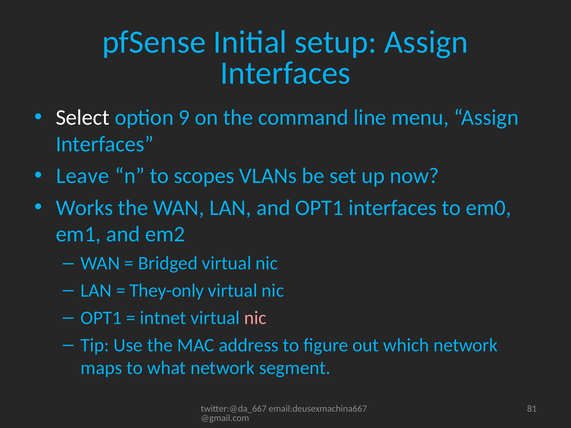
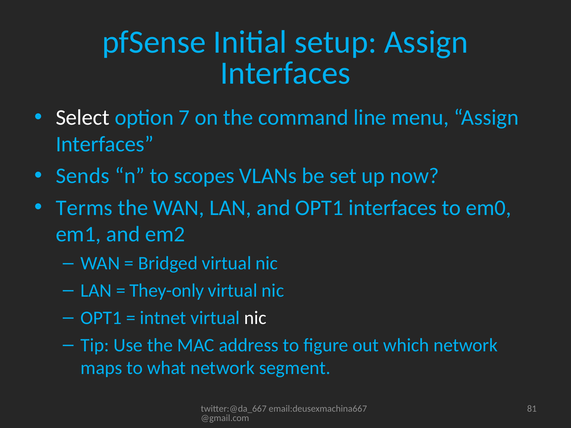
9: 9 -> 7
Leave: Leave -> Sends
Works: Works -> Terms
nic at (255, 318) colour: pink -> white
